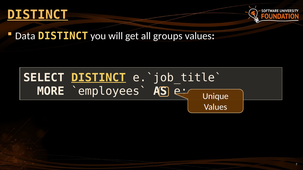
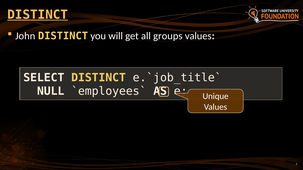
Data: Data -> John
DISTINCT at (99, 78) underline: present -> none
MORE: MORE -> NULL
